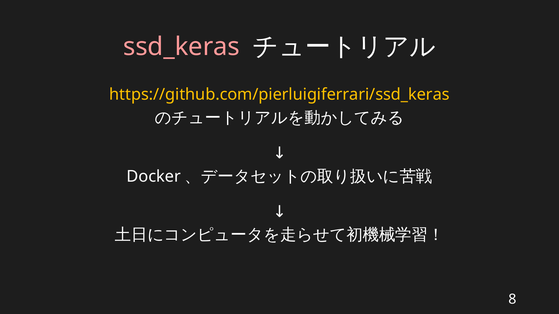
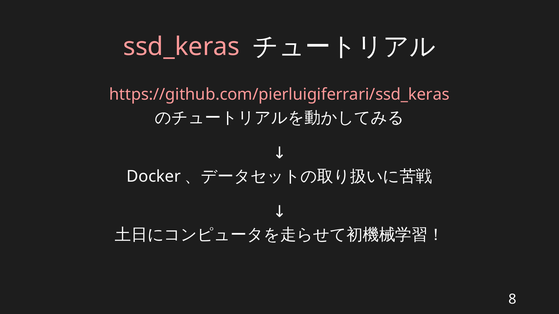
https://github.com/pierluigiferrari/ssd_keras colour: yellow -> pink
